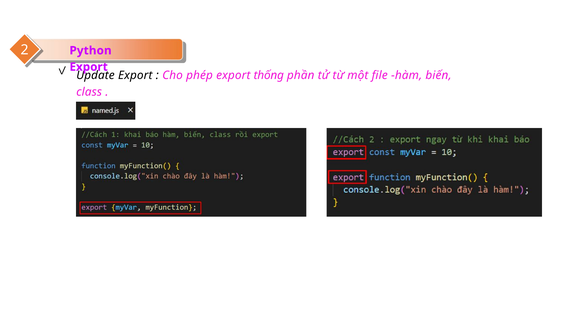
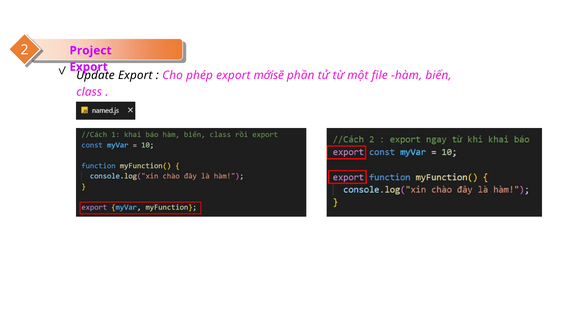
Python: Python -> Project
thống: thống -> mớisẽ
